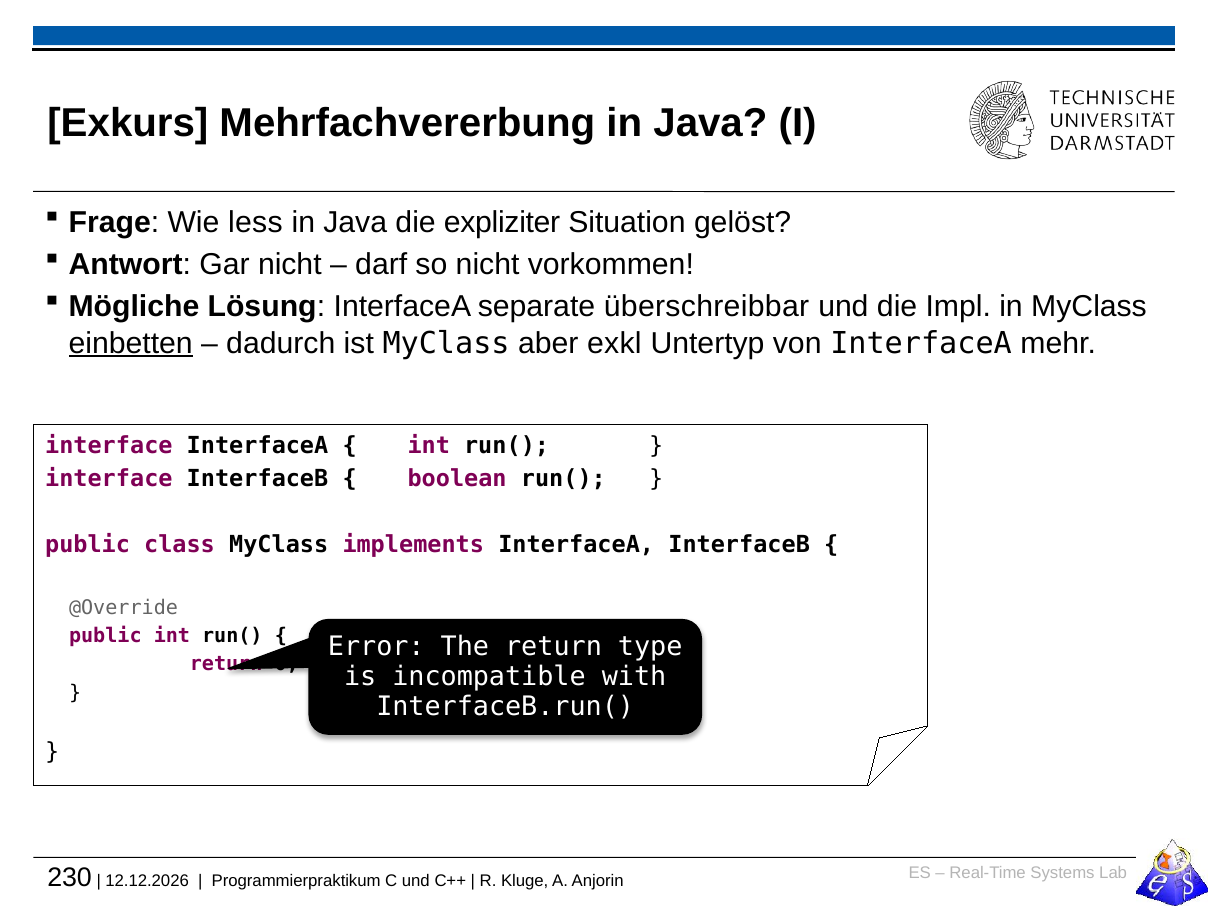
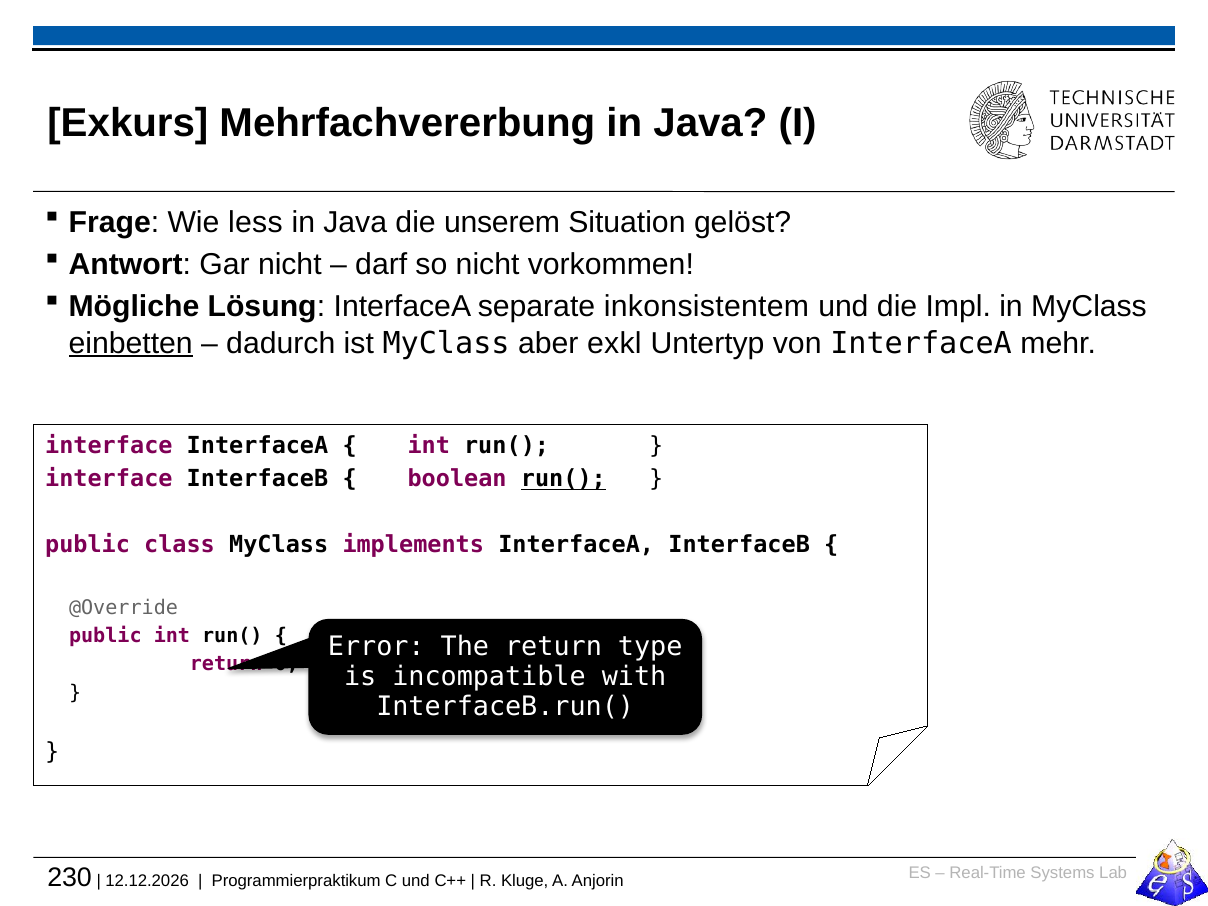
expliziter: expliziter -> unserem
überschreibbar: überschreibbar -> inkonsistentem
run( at (563, 479) underline: none -> present
